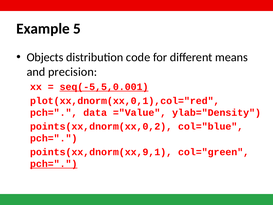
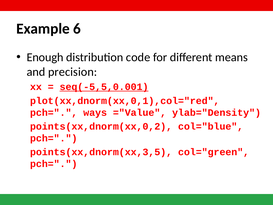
5: 5 -> 6
Objects: Objects -> Enough
data: data -> ways
points(xx,dnorm(xx,9,1: points(xx,dnorm(xx,9,1 -> points(xx,dnorm(xx,3,5
pch= at (54, 164) underline: present -> none
